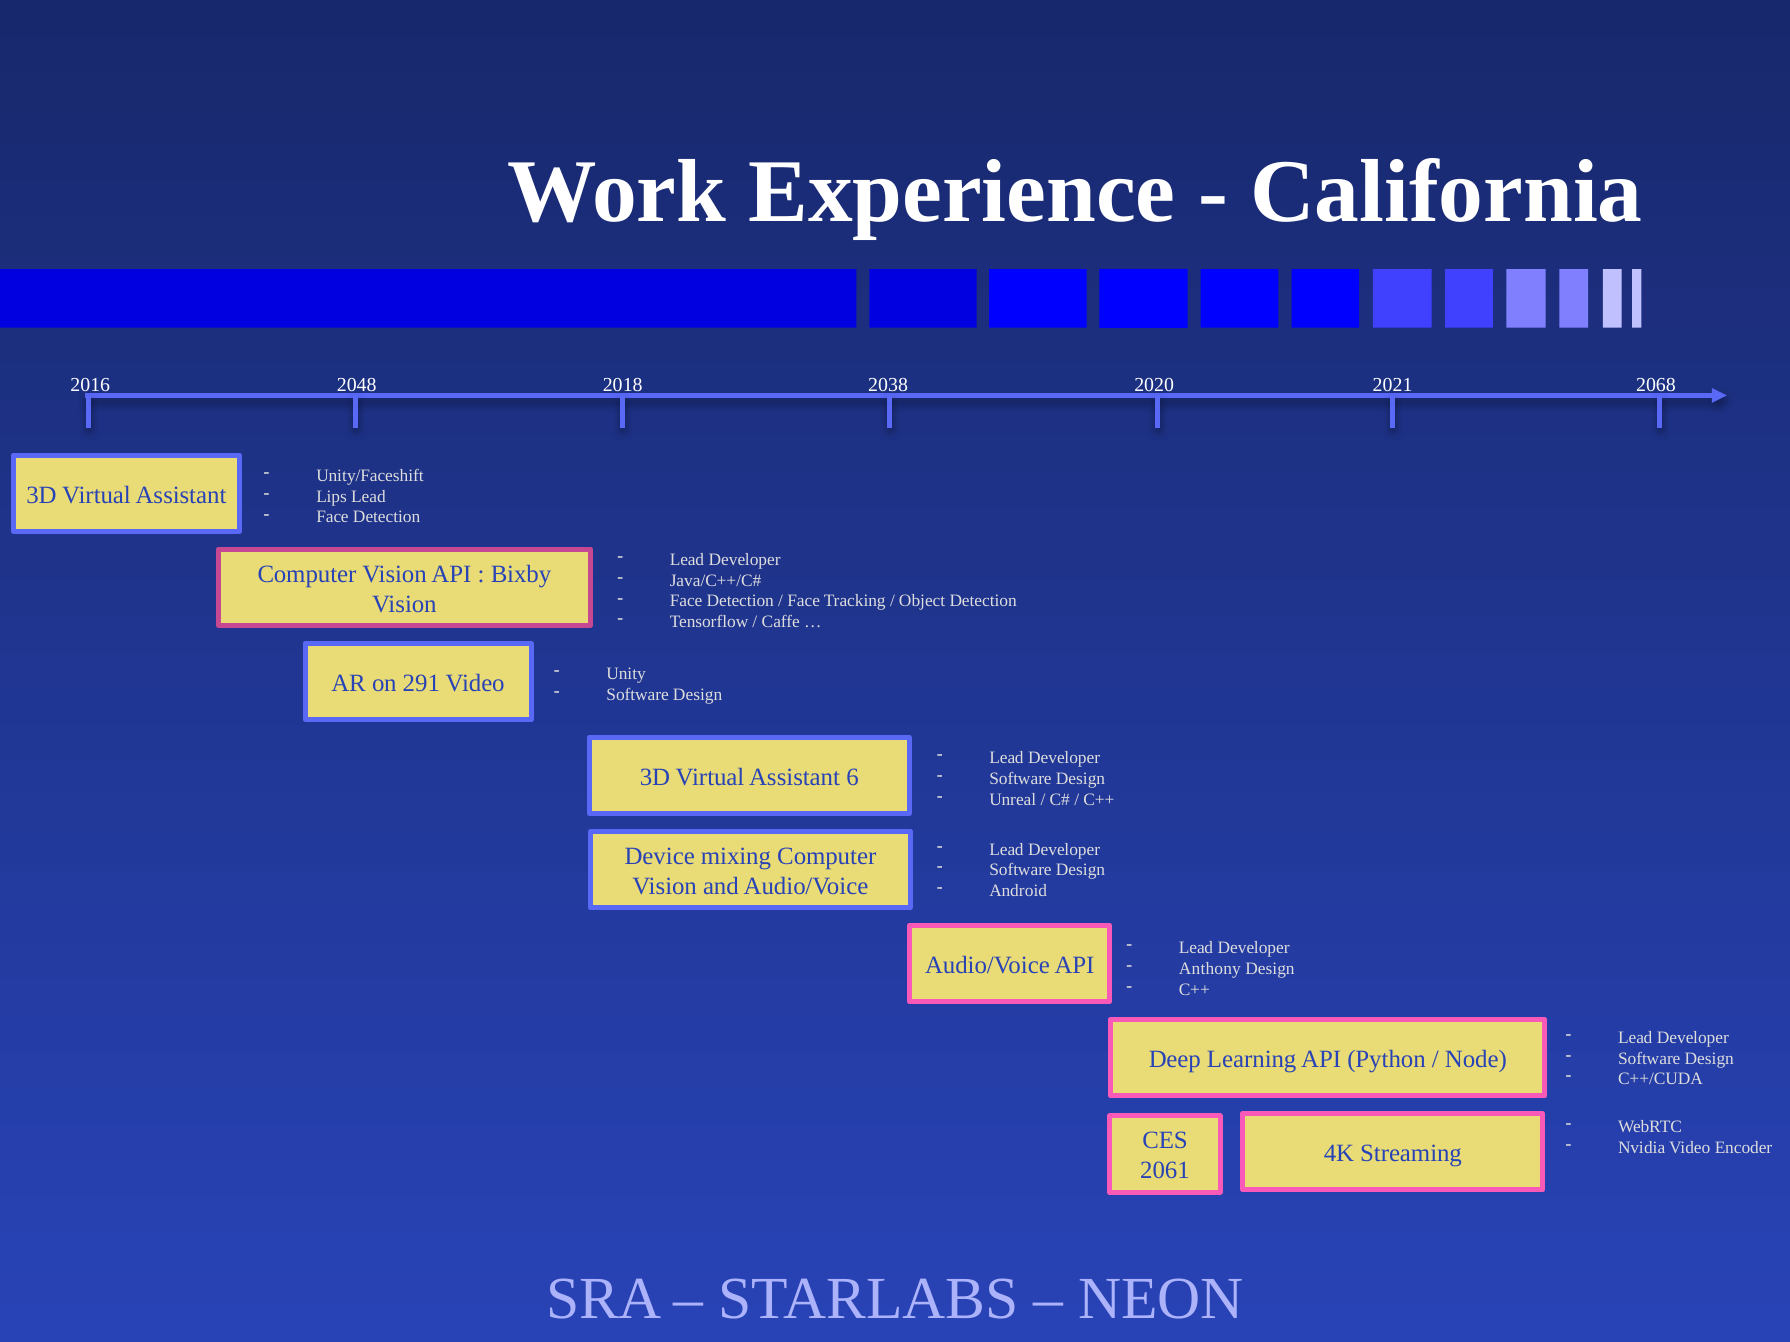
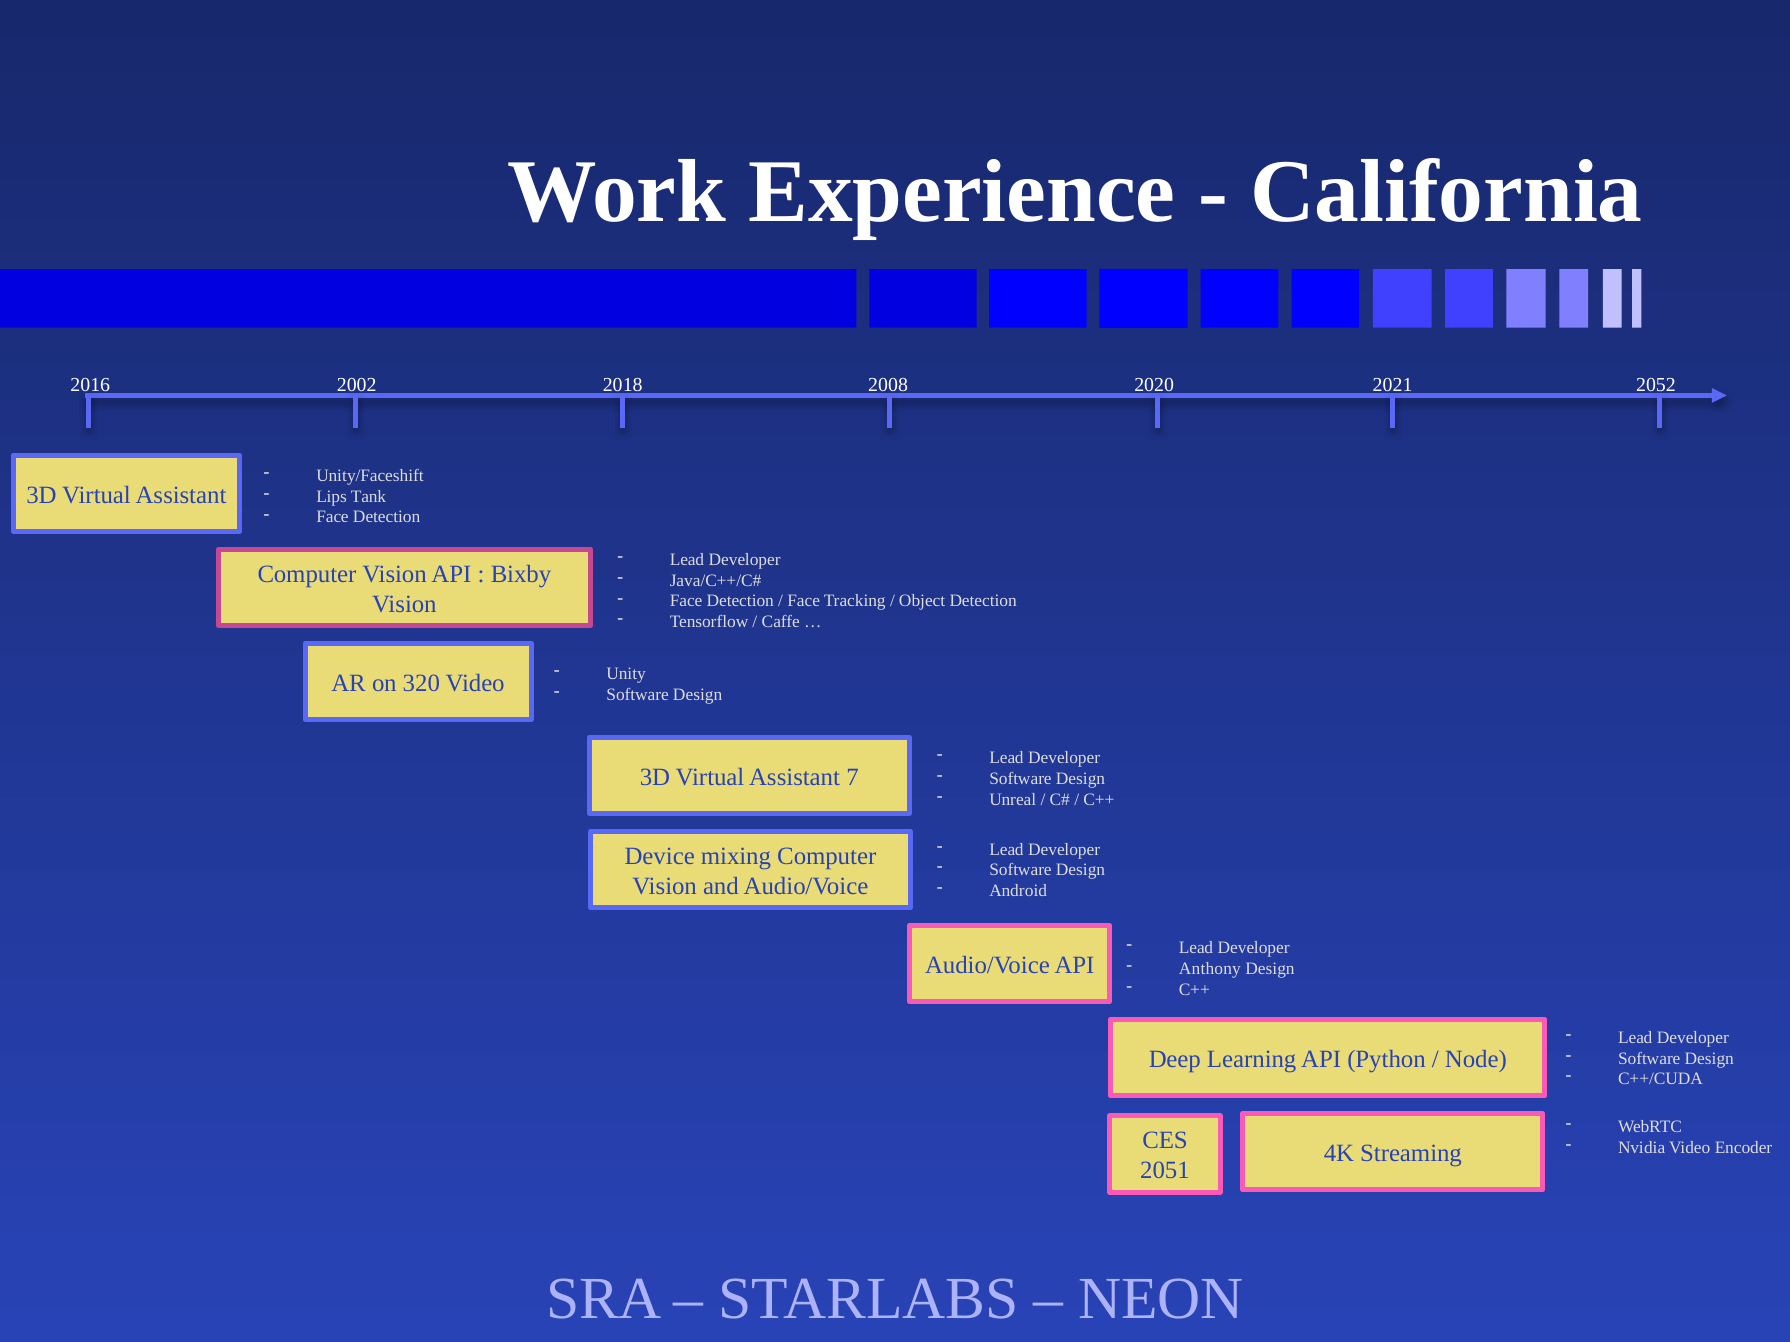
2048: 2048 -> 2002
2038: 2038 -> 2008
2068: 2068 -> 2052
Lips Lead: Lead -> Tank
291: 291 -> 320
6: 6 -> 7
2061: 2061 -> 2051
